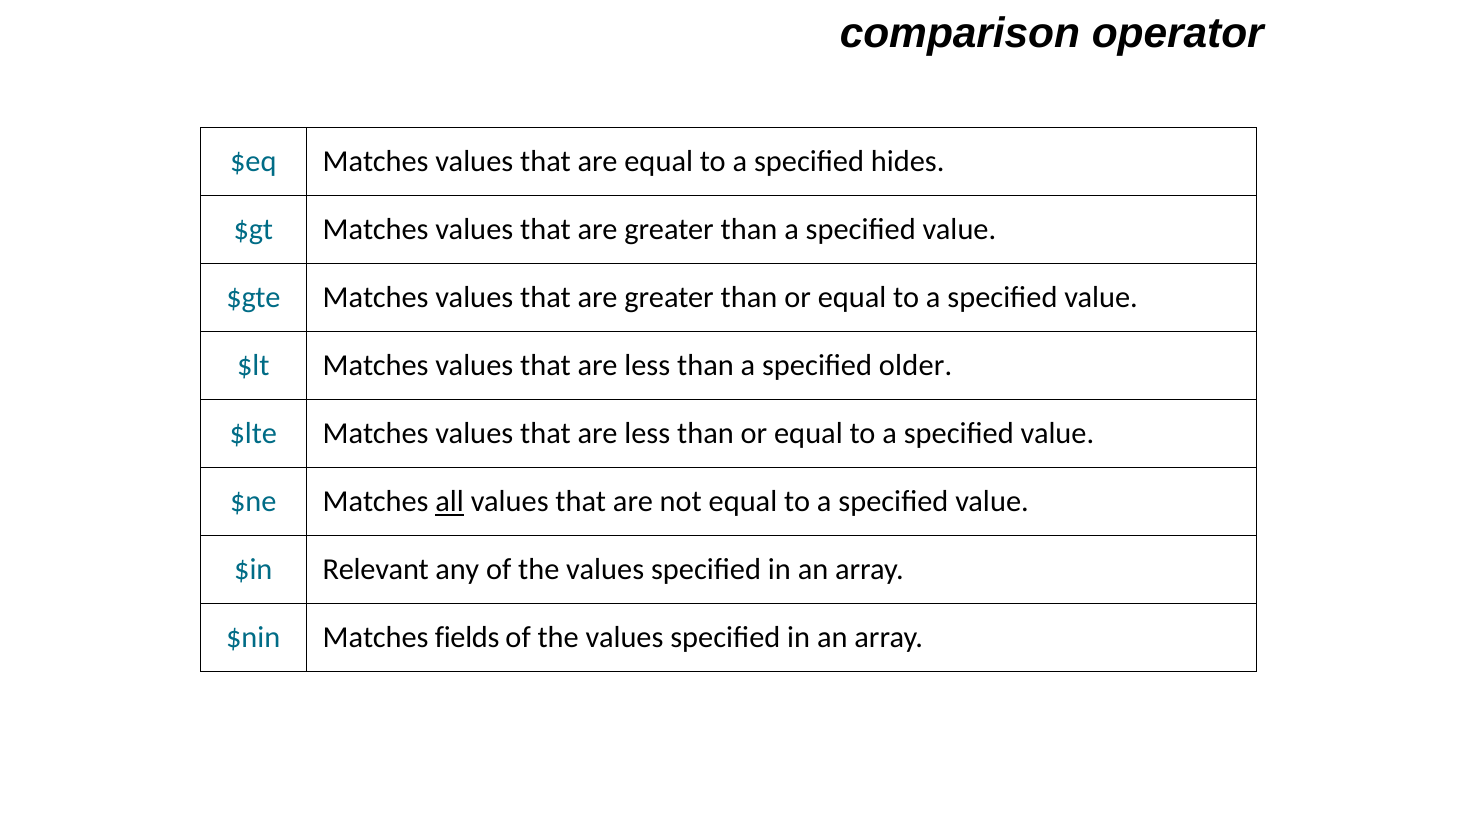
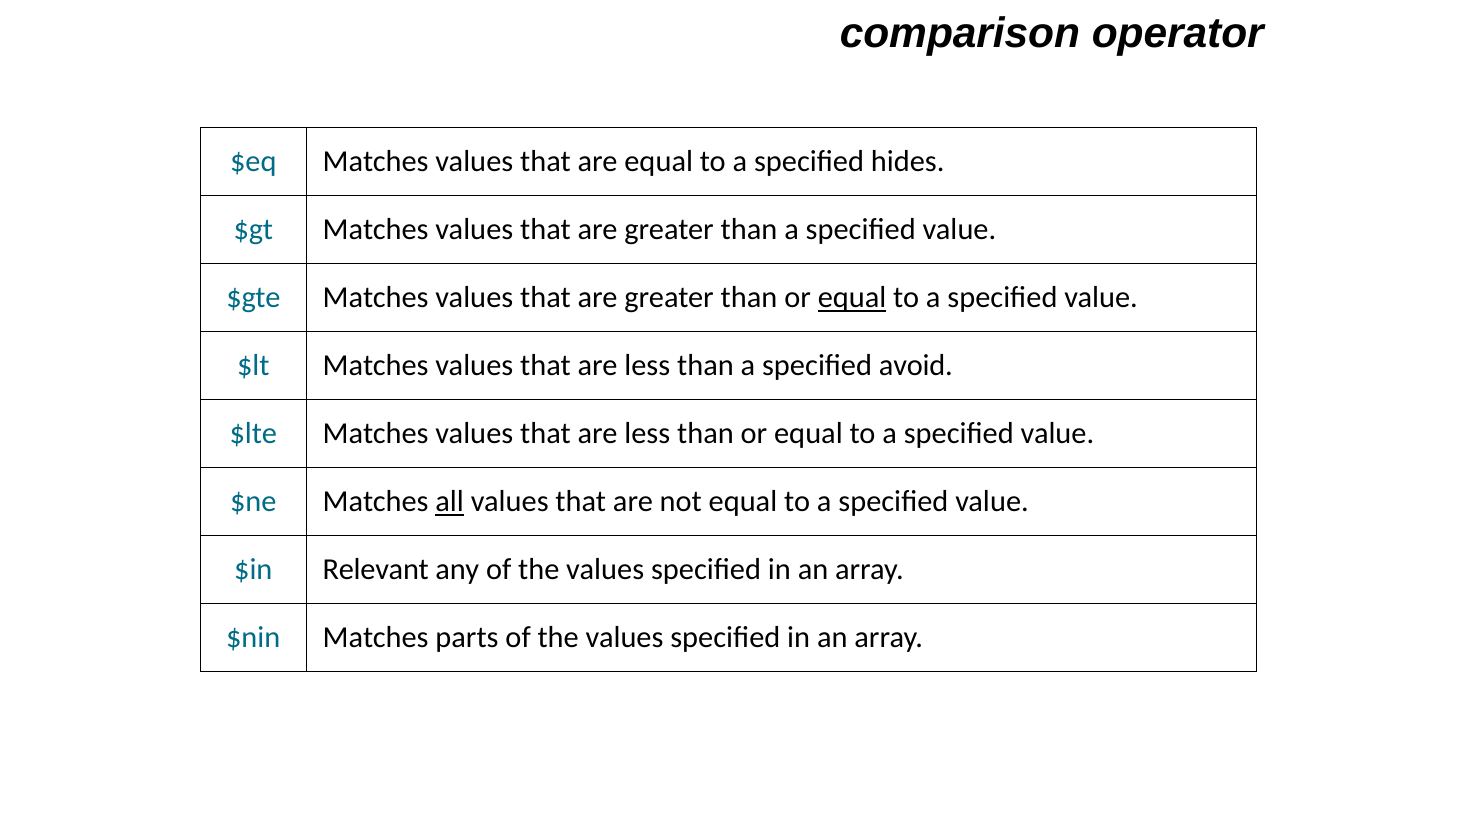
equal at (852, 298) underline: none -> present
older: older -> avoid
fields: fields -> parts
